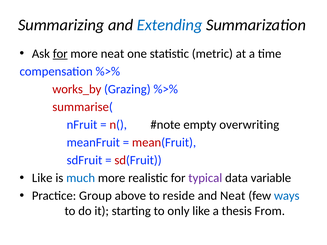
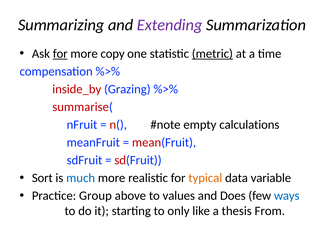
Extending colour: blue -> purple
more neat: neat -> copy
metric underline: none -> present
works_by: works_by -> inside_by
overwriting: overwriting -> calculations
Like at (42, 178): Like -> Sort
typical colour: purple -> orange
reside: reside -> values
and Neat: Neat -> Does
